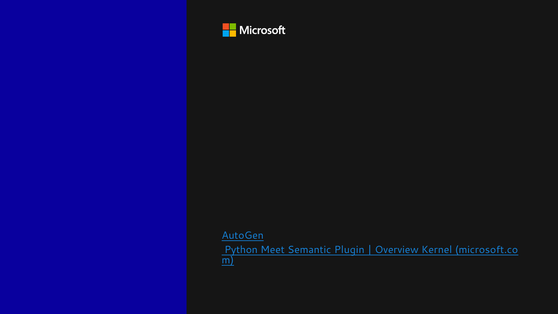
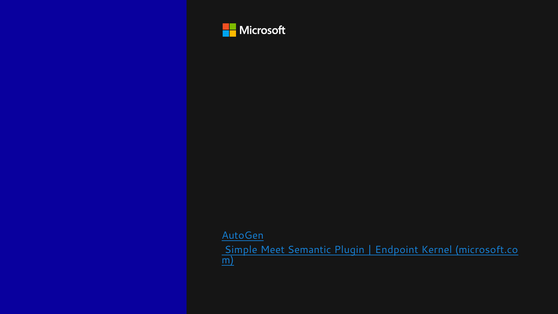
Python: Python -> Simple
Overview: Overview -> Endpoint
